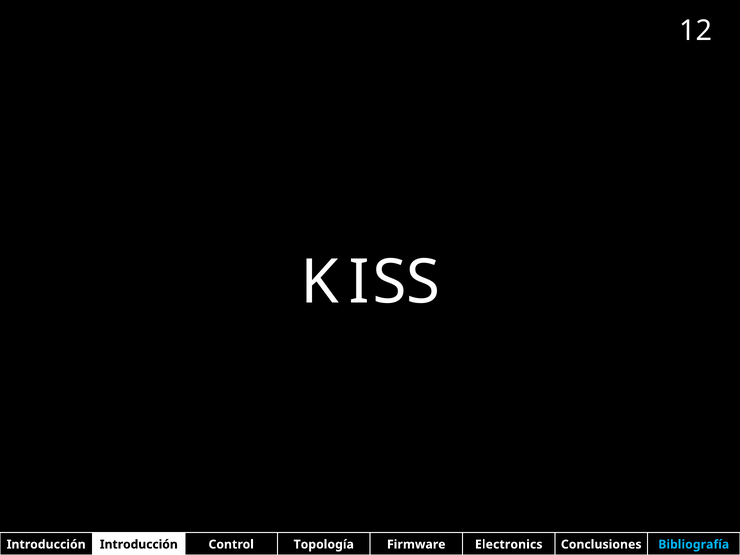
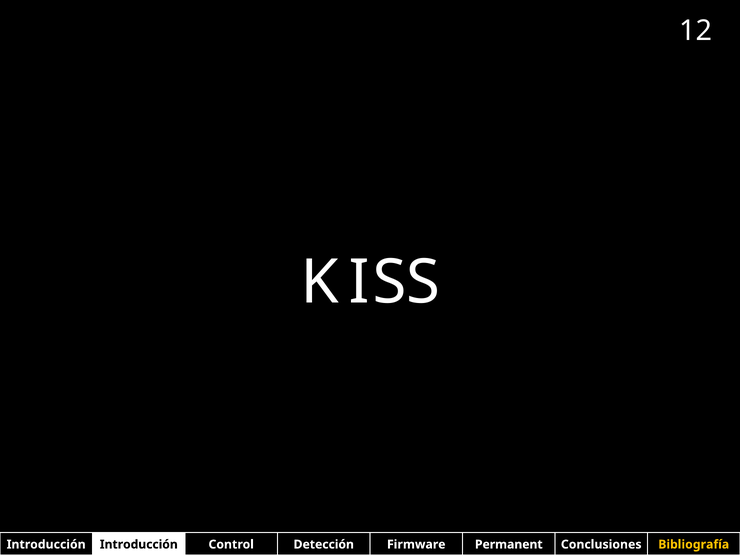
Topología: Topología -> Detección
Electronics: Electronics -> Permanent
Bibliografía colour: light blue -> yellow
